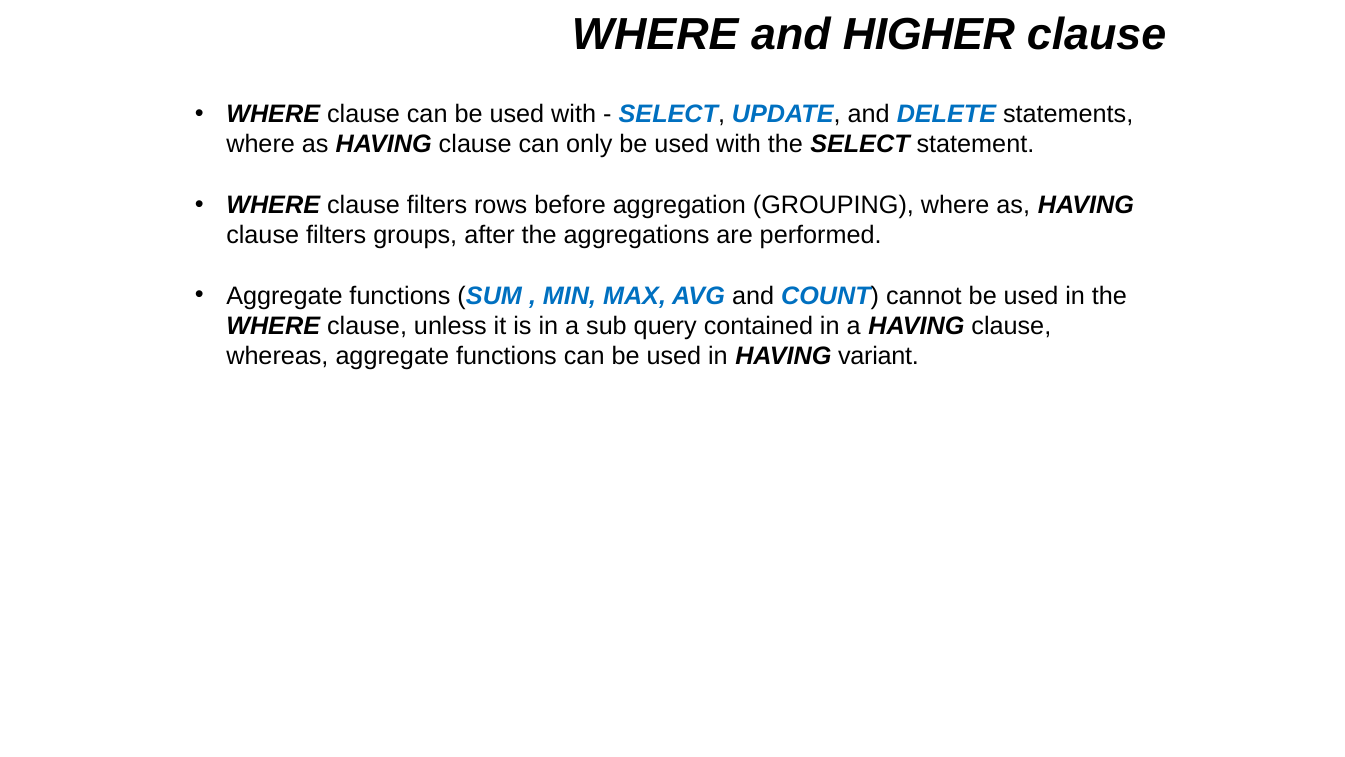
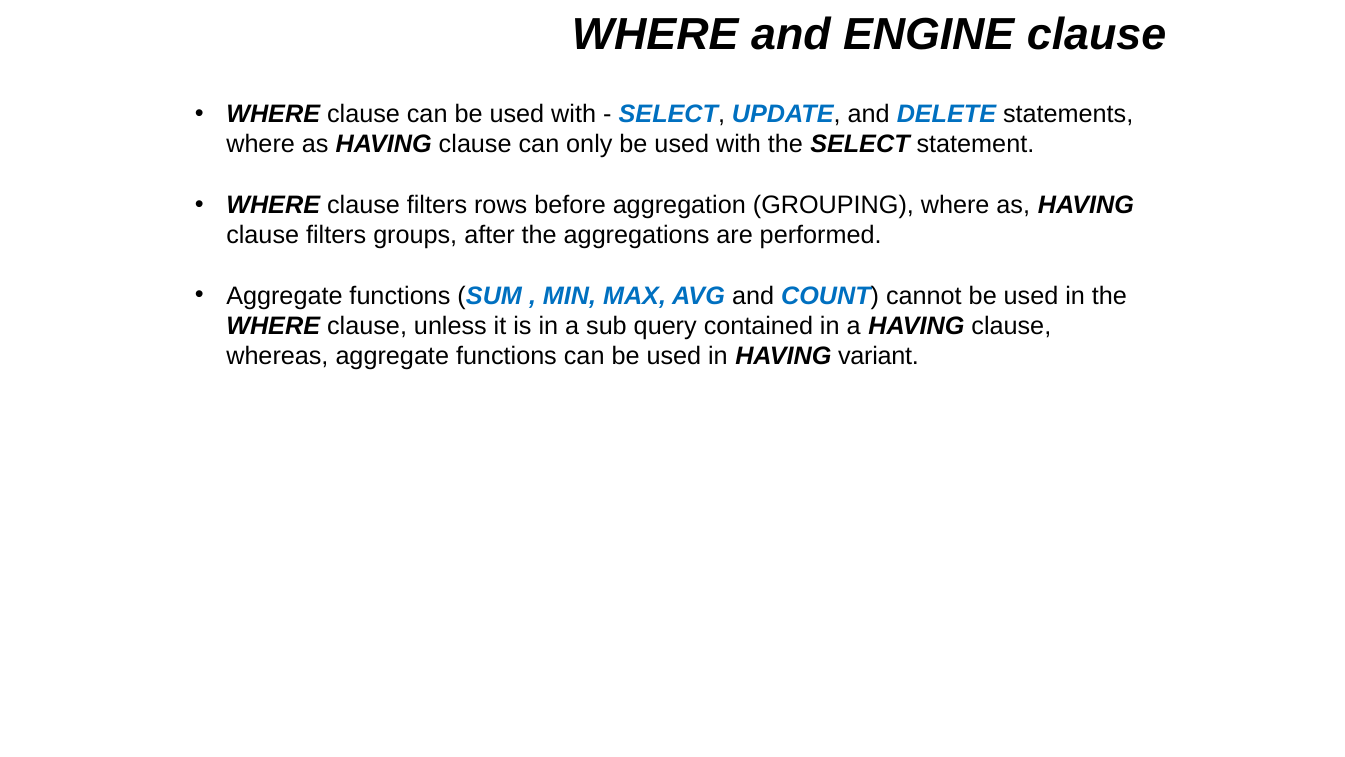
HIGHER: HIGHER -> ENGINE
